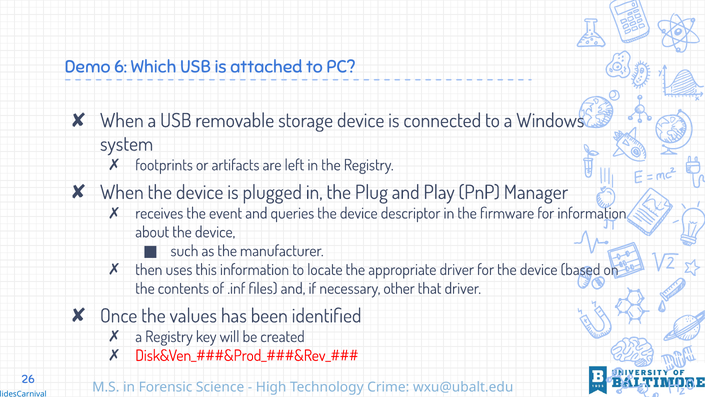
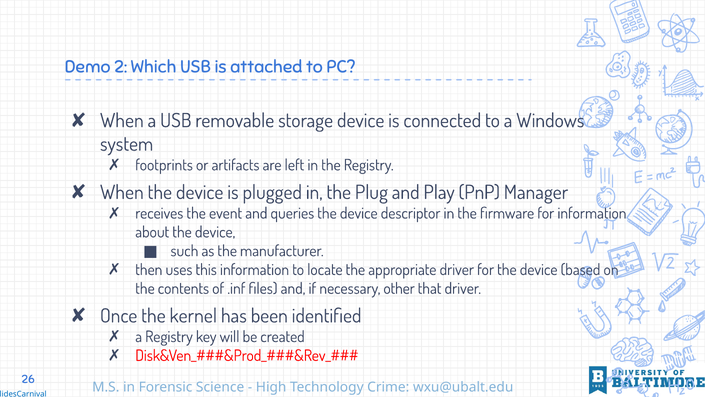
6: 6 -> 2
values: values -> kernel
